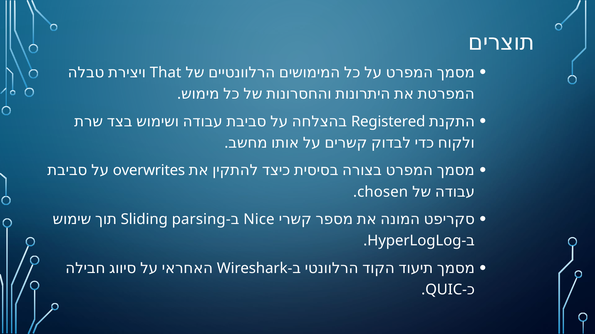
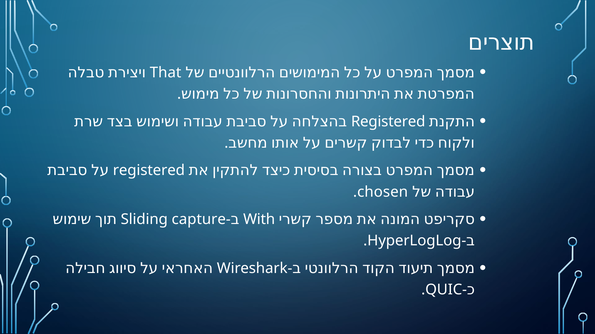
overwrites at (149, 171): overwrites -> registered
parsing: parsing -> capture
Nice: Nice -> With
